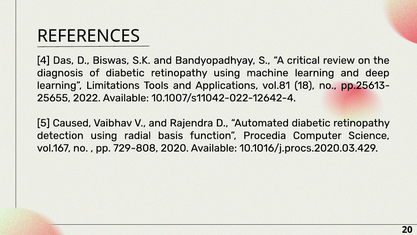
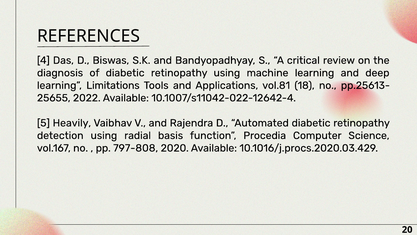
Caused: Caused -> Heavily
729-808: 729-808 -> 797-808
